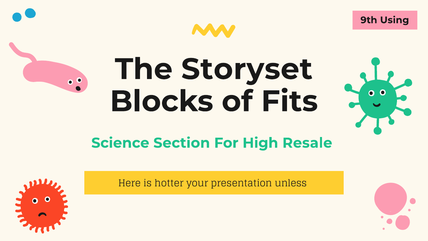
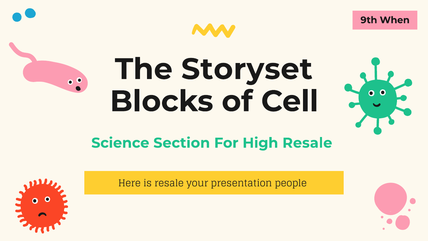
Using: Using -> When
Fits: Fits -> Cell
is hotter: hotter -> resale
unless: unless -> people
